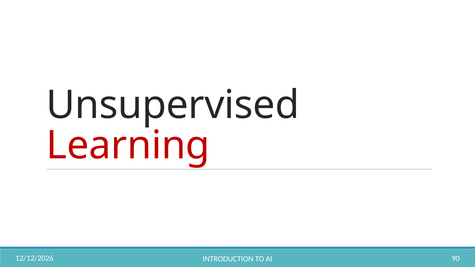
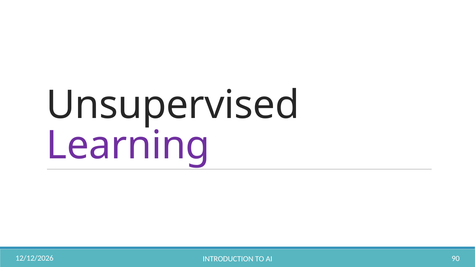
Learning colour: red -> purple
